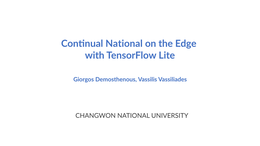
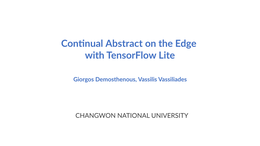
Continual National: National -> Abstract
